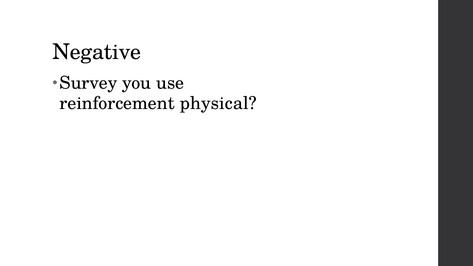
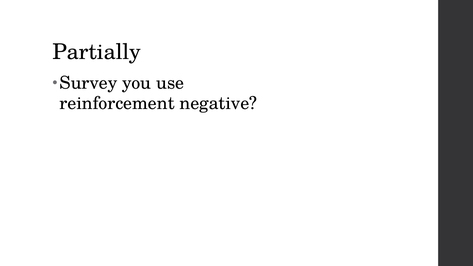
Negative: Negative -> Partially
physical: physical -> negative
